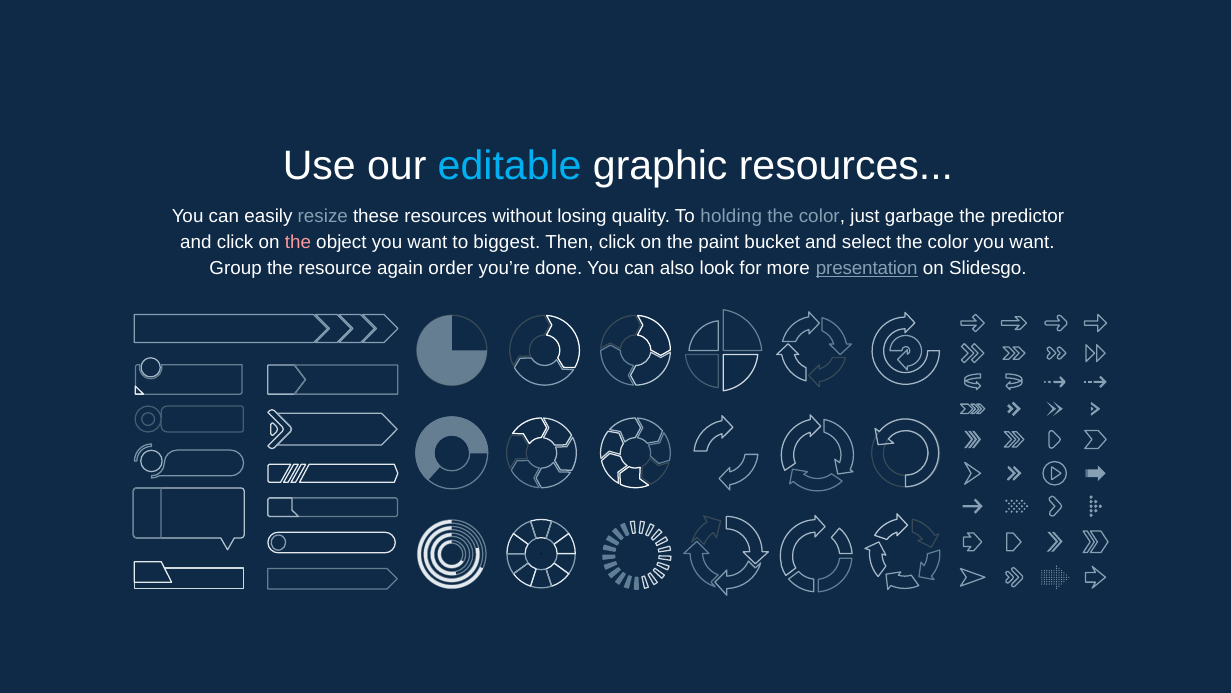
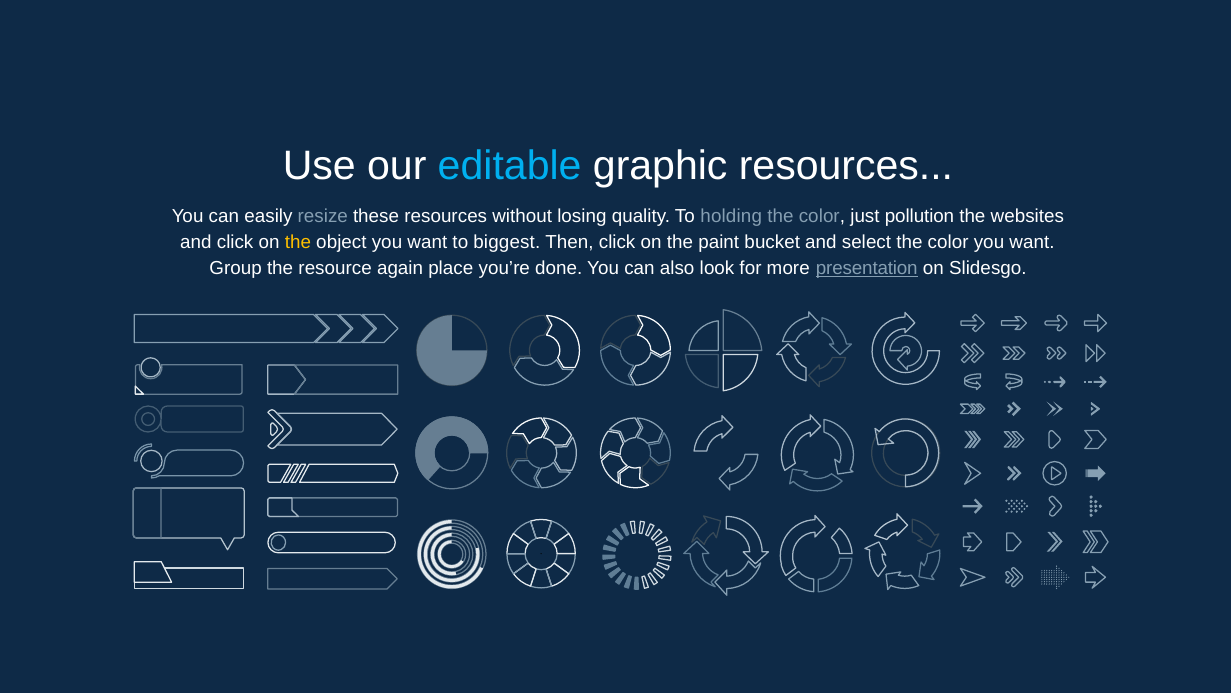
garbage: garbage -> pollution
predictor: predictor -> websites
the at (298, 242) colour: pink -> yellow
order: order -> place
